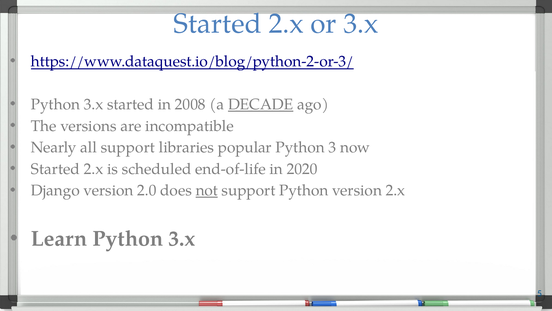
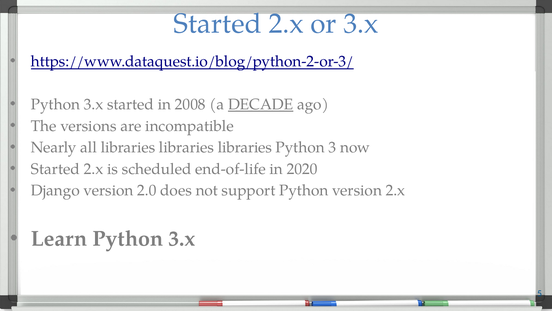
all support: support -> libraries
popular at (245, 147): popular -> libraries
not underline: present -> none
